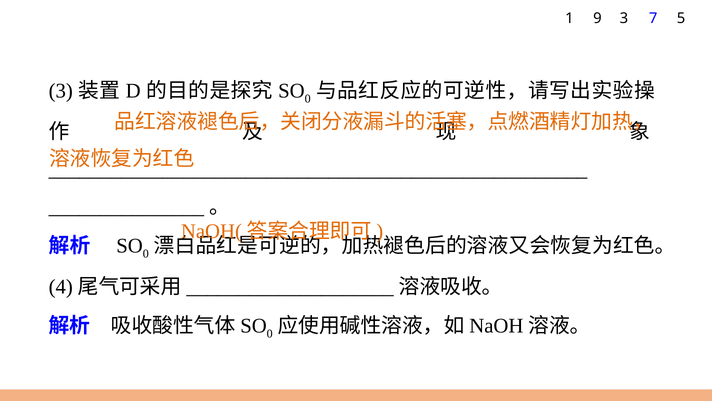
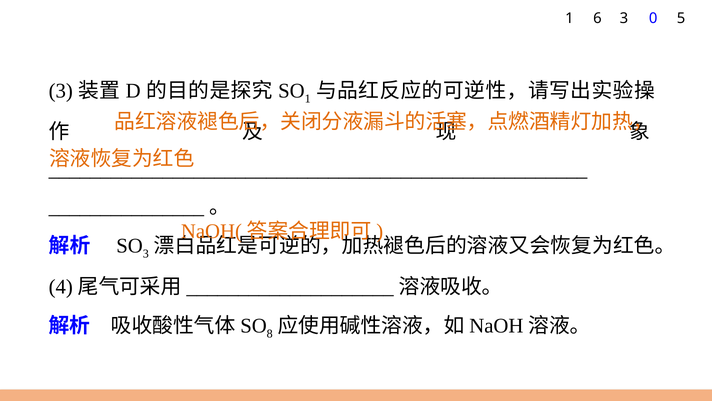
9: 9 -> 6
7: 7 -> 0
0 at (308, 99): 0 -> 1
0 at (146, 254): 0 -> 3
0 at (270, 334): 0 -> 8
